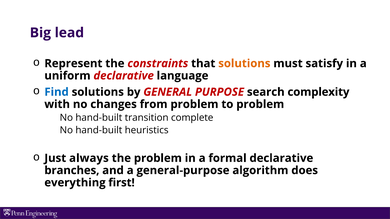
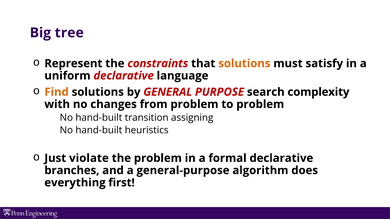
lead: lead -> tree
Find colour: blue -> orange
complete: complete -> assigning
always: always -> violate
